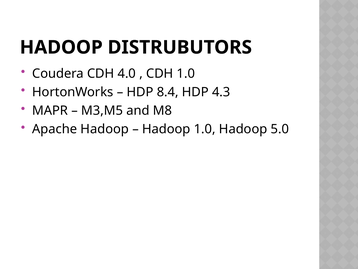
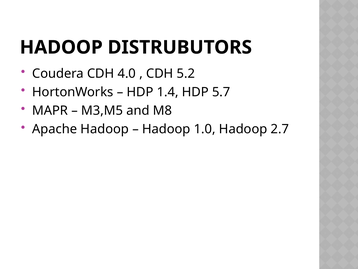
CDH 1.0: 1.0 -> 5.2
8.4: 8.4 -> 1.4
4.3: 4.3 -> 5.7
5.0: 5.0 -> 2.7
